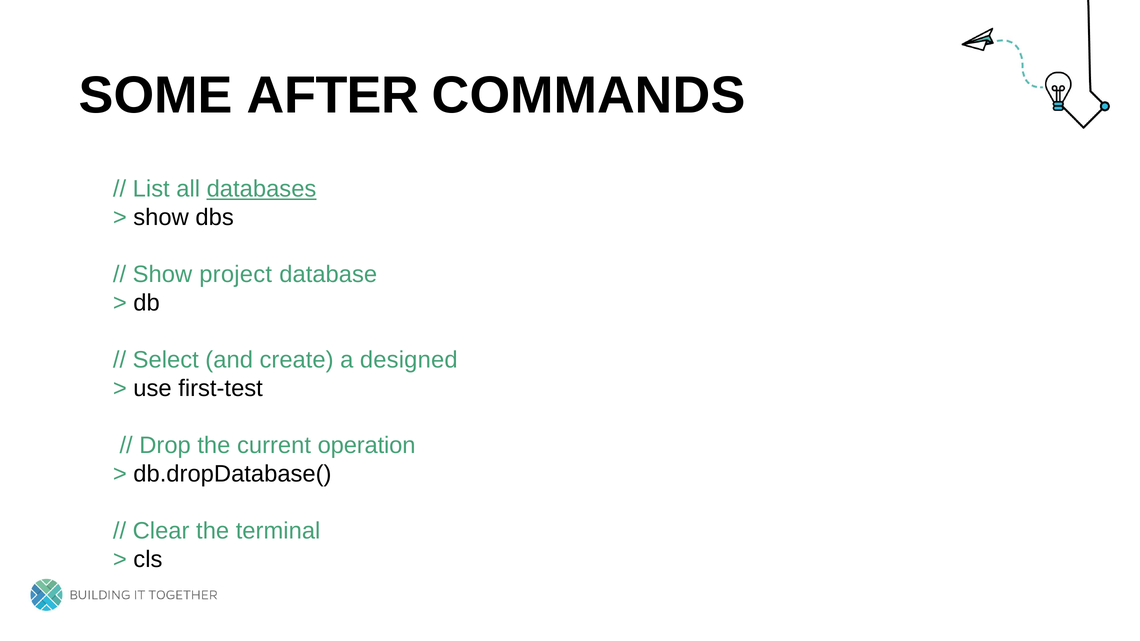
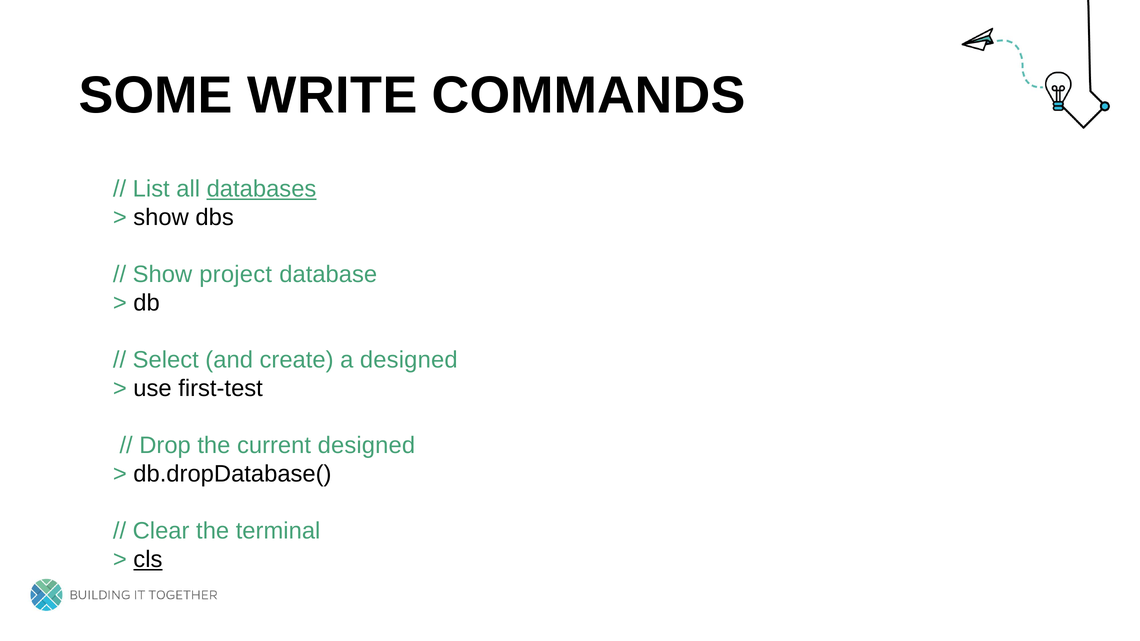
AFTER: AFTER -> WRITE
current operation: operation -> designed
cls underline: none -> present
